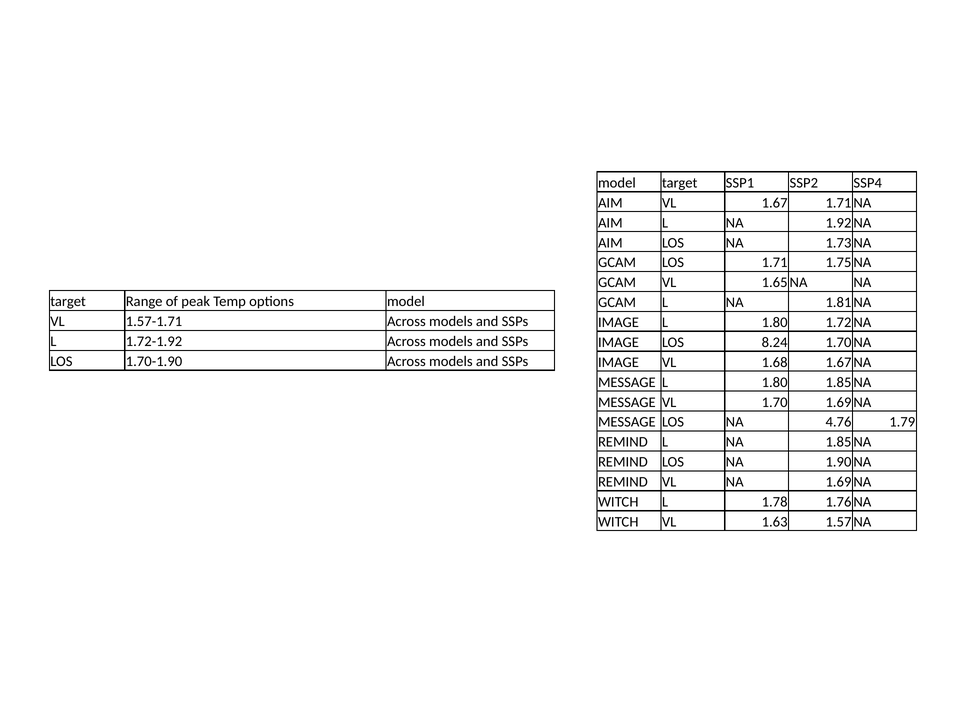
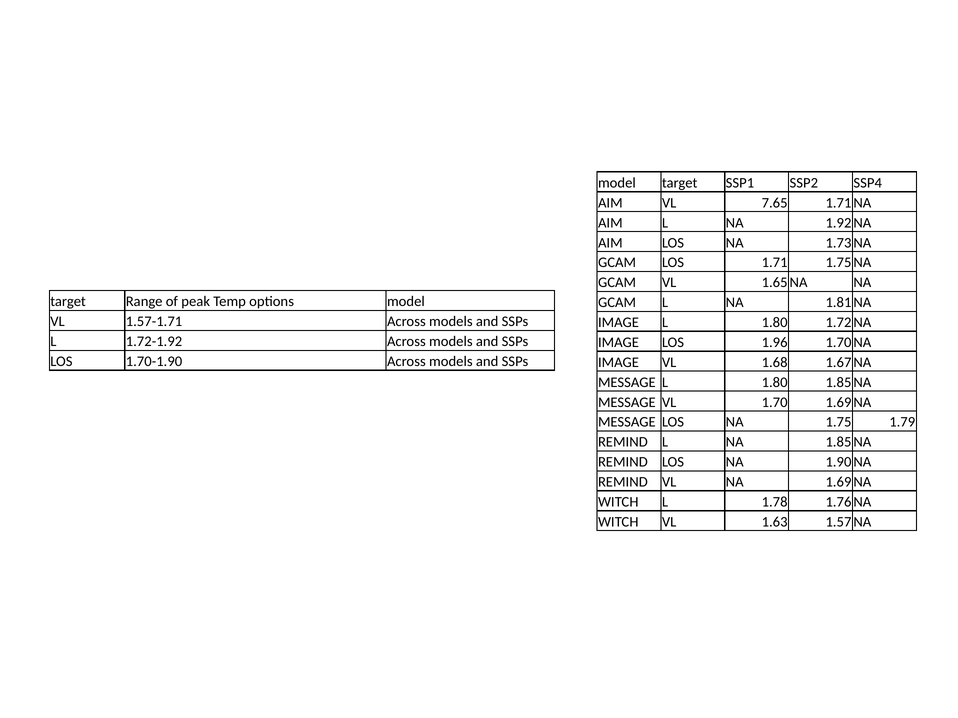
1.67: 1.67 -> 7.65
8.24: 8.24 -> 1.96
4.76: 4.76 -> 1.75
